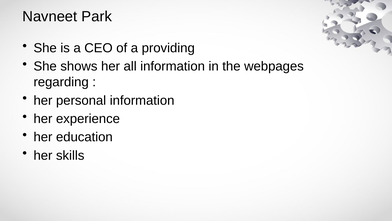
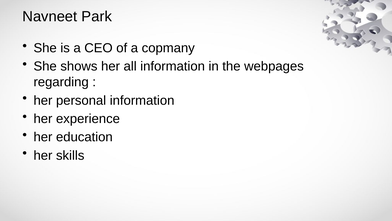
providing: providing -> copmany
